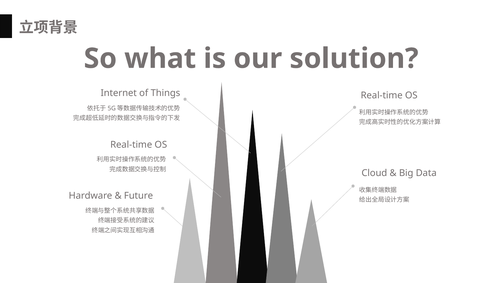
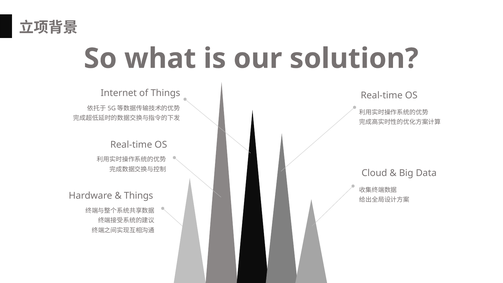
Future at (139, 196): Future -> Things
